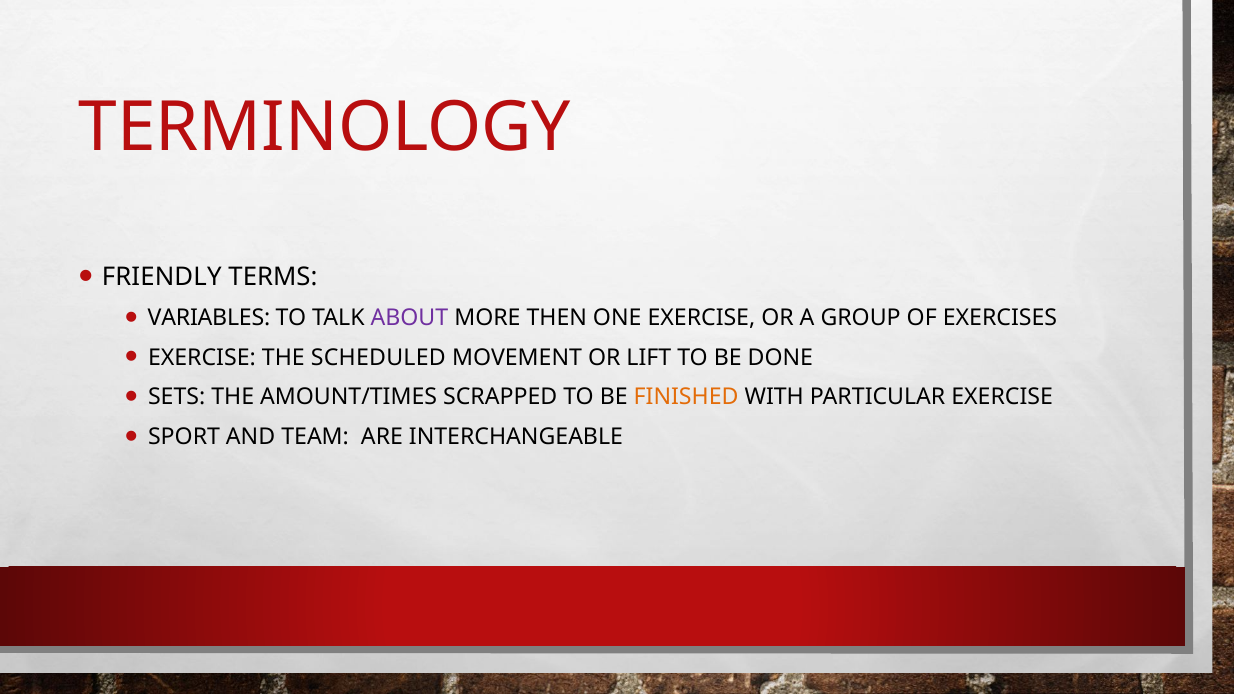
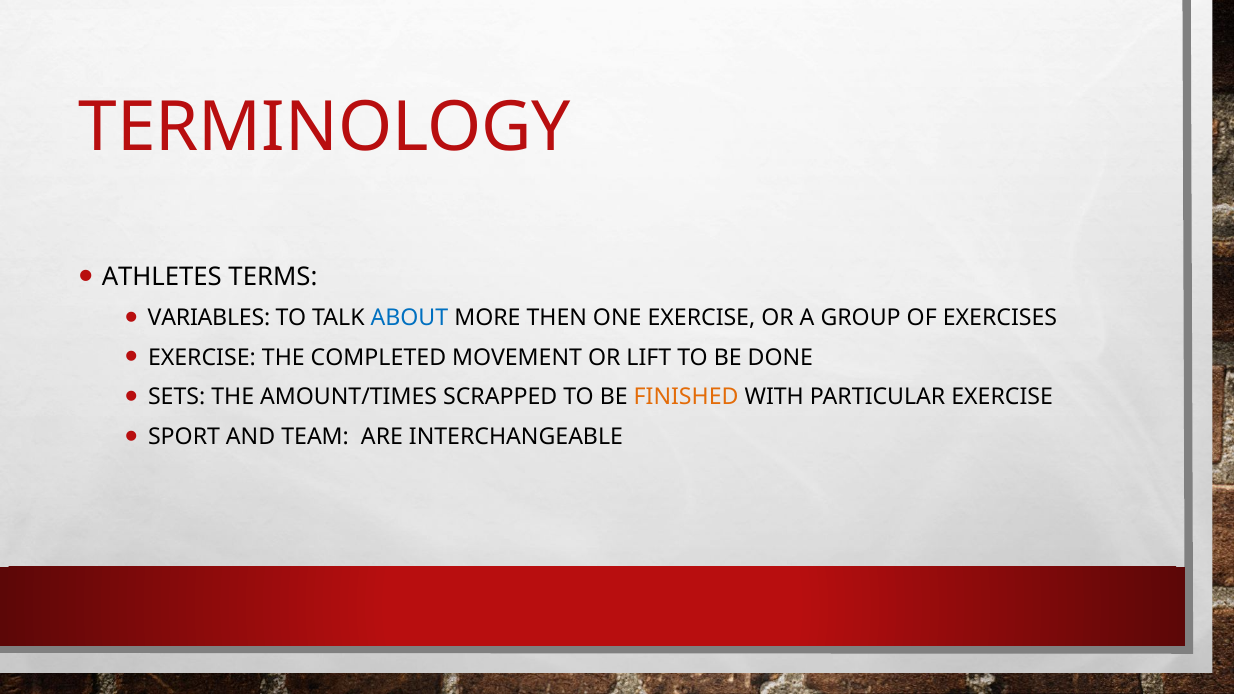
FRIENDLY: FRIENDLY -> ATHLETES
ABOUT colour: purple -> blue
SCHEDULED: SCHEDULED -> COMPLETED
